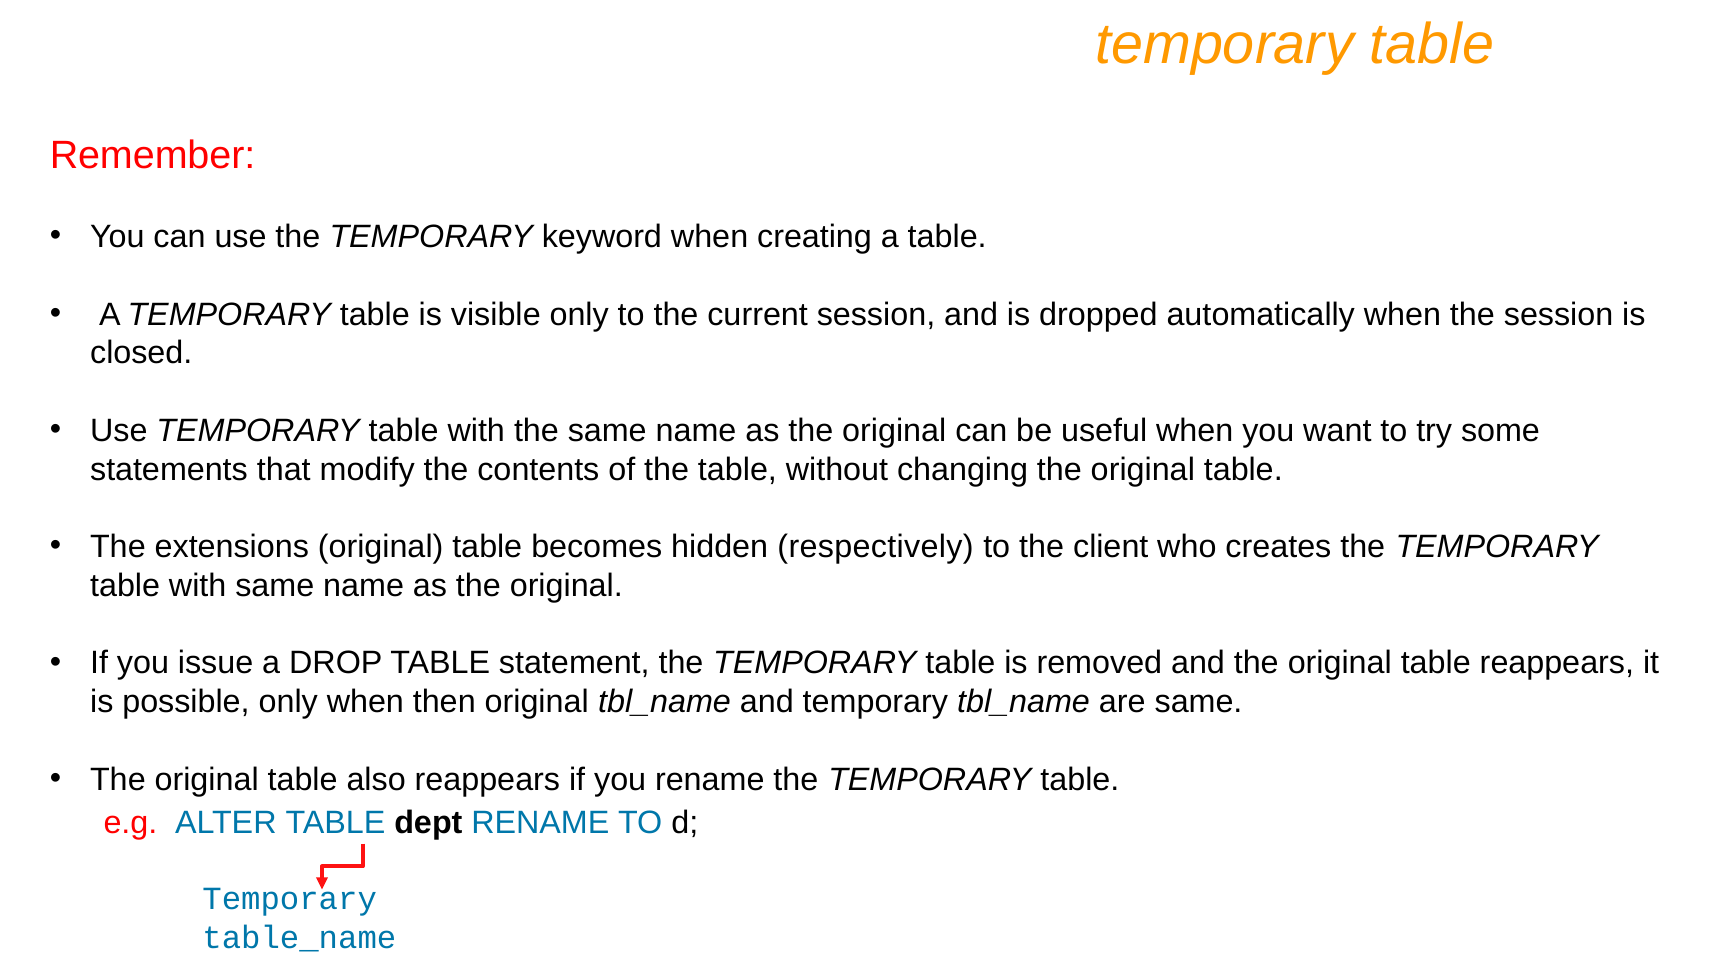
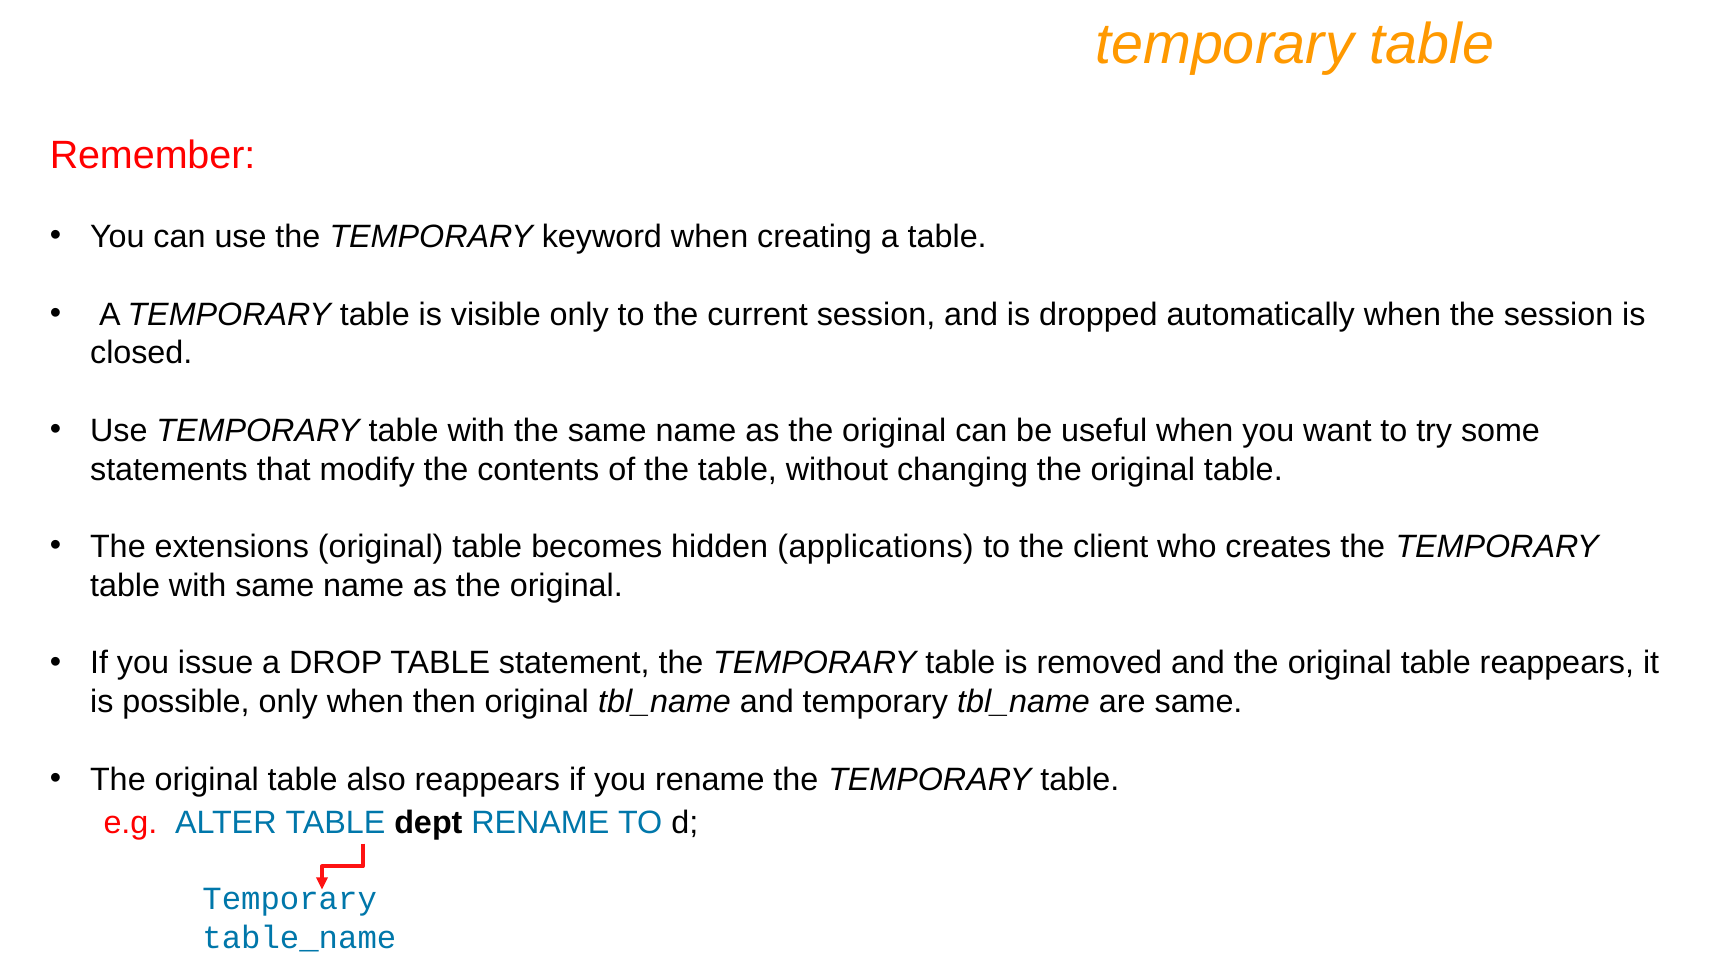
respectively: respectively -> applications
